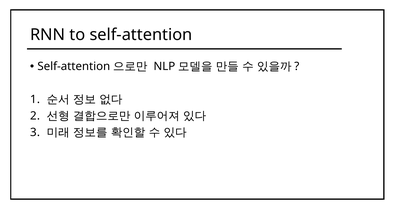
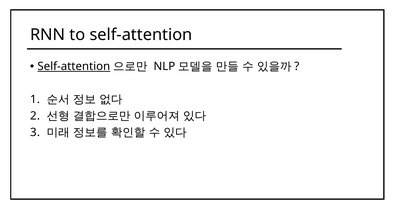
Self-attention at (74, 67) underline: none -> present
